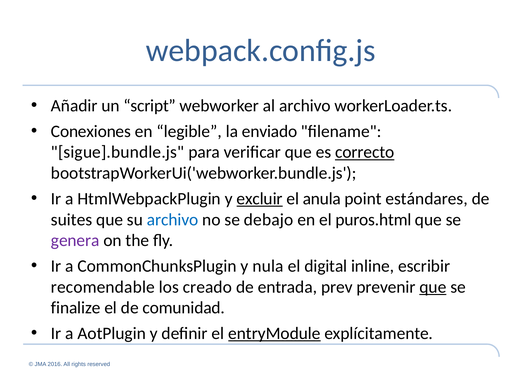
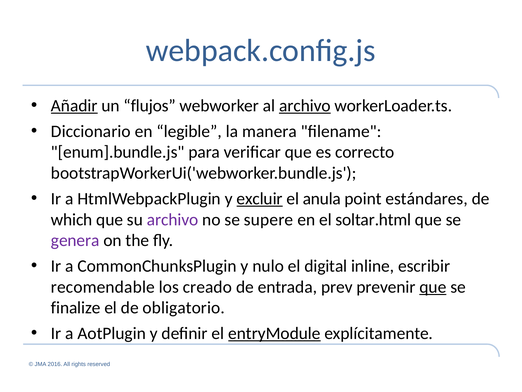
Añadir underline: none -> present
script: script -> flujos
archivo at (305, 106) underline: none -> present
Conexiones: Conexiones -> Diccionario
enviado: enviado -> manera
sigue].bundle.js: sigue].bundle.js -> enum].bundle.js
correcto underline: present -> none
suites: suites -> which
archivo at (173, 219) colour: blue -> purple
debajo: debajo -> supere
puros.html: puros.html -> soltar.html
nula: nula -> nulo
comunidad: comunidad -> obligatorio
